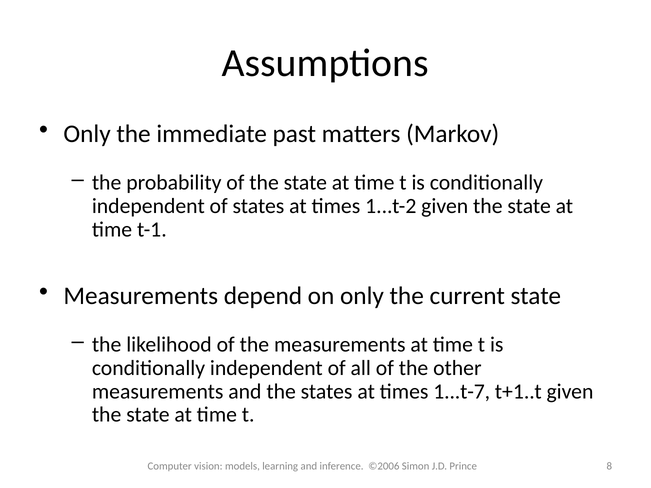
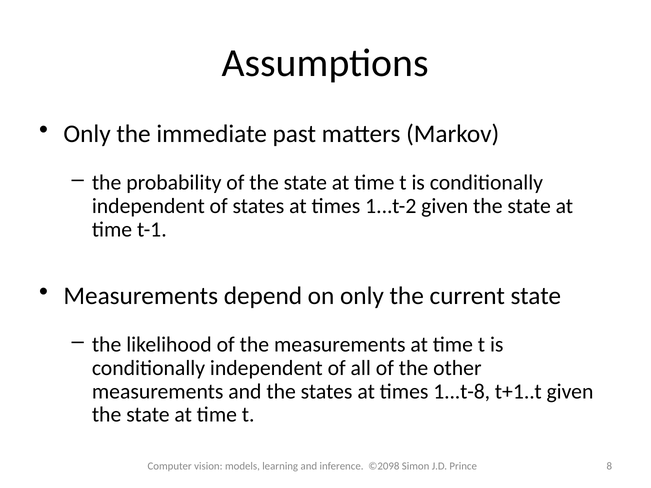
1...t-7: 1...t-7 -> 1...t-8
©2006: ©2006 -> ©2098
